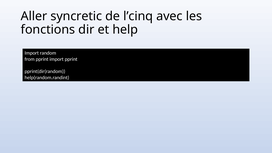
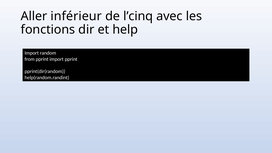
syncretic: syncretic -> inférieur
